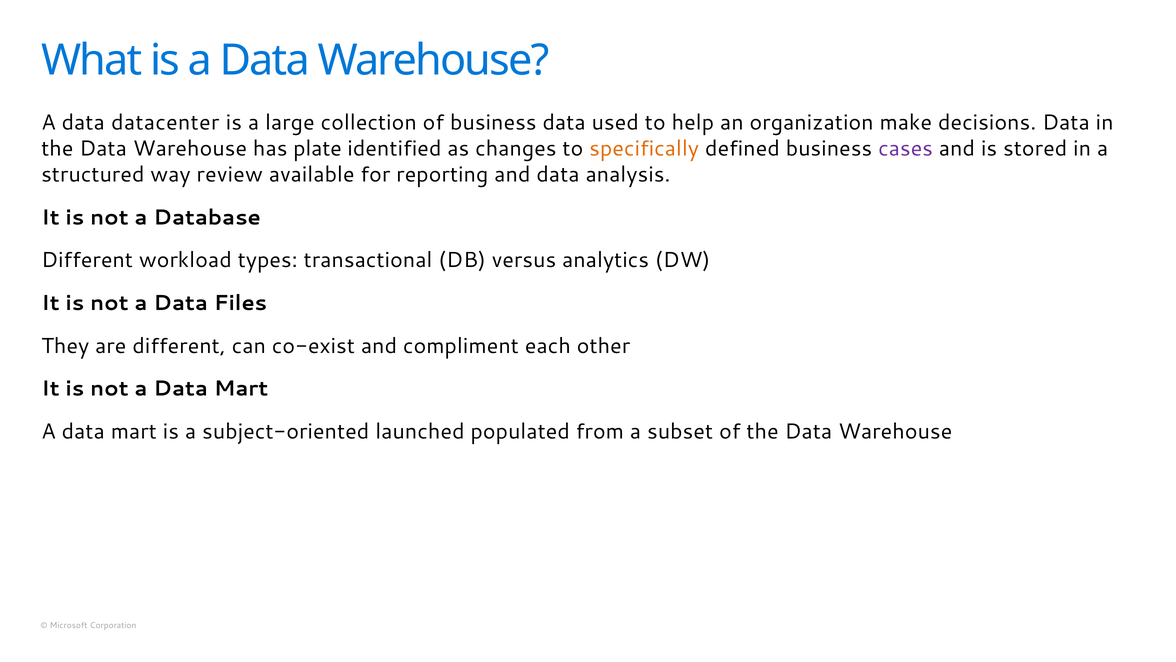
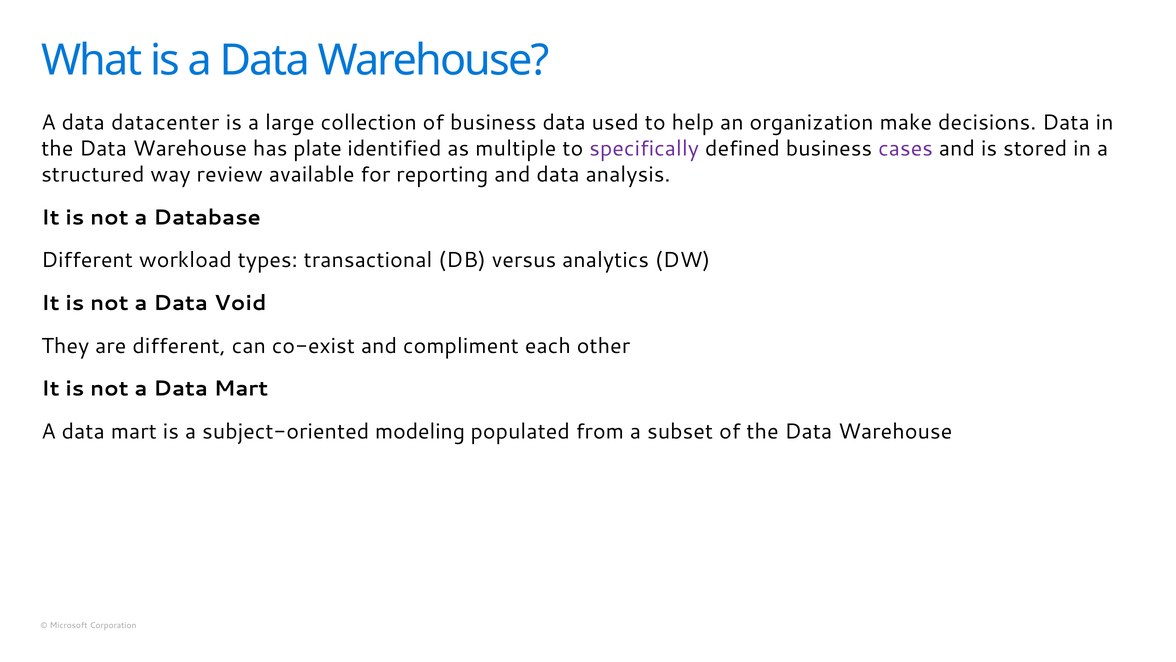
changes: changes -> multiple
specifically colour: orange -> purple
Files: Files -> Void
launched: launched -> modeling
